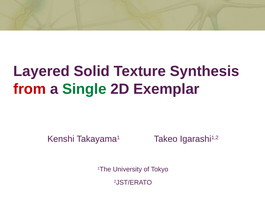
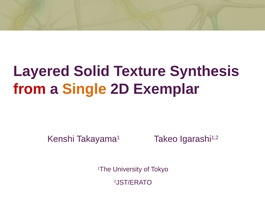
Single colour: green -> orange
